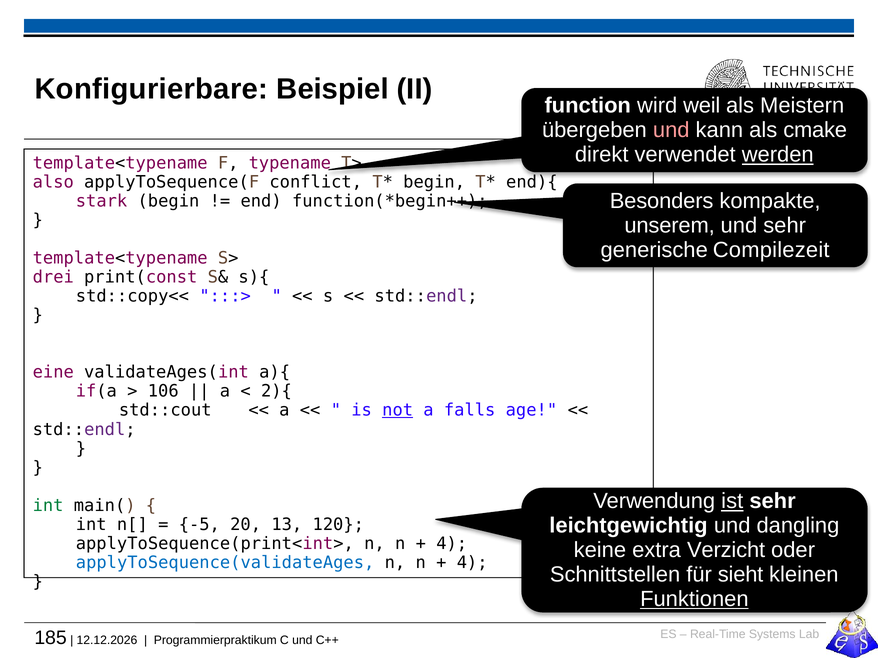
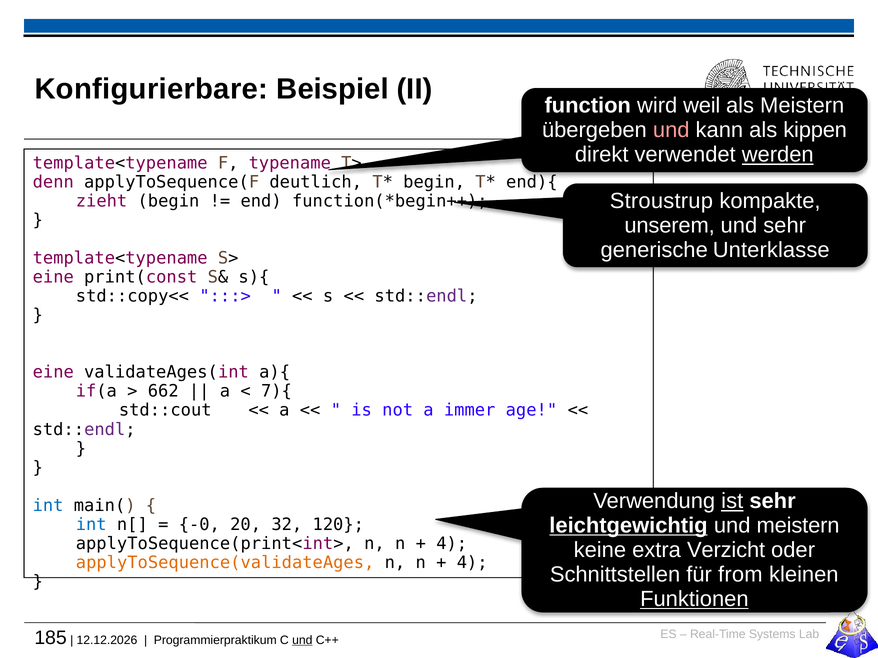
cmake: cmake -> kippen
also: also -> denn
conflict: conflict -> deutlich
Besonders: Besonders -> Stroustrup
stark: stark -> zieht
Compilezeit: Compilezeit -> Unterklasse
drei at (53, 277): drei -> eine
106: 106 -> 662
2){: 2){ -> 7){
not underline: present -> none
falls: falls -> immer
int at (48, 506) colour: green -> blue
leichtgewichtig underline: none -> present
und dangling: dangling -> meistern
int at (91, 525) colour: black -> blue
-5: -5 -> -0
13: 13 -> 32
applyToSequence(validateAges colour: blue -> orange
sieht: sieht -> from
und at (302, 641) underline: none -> present
